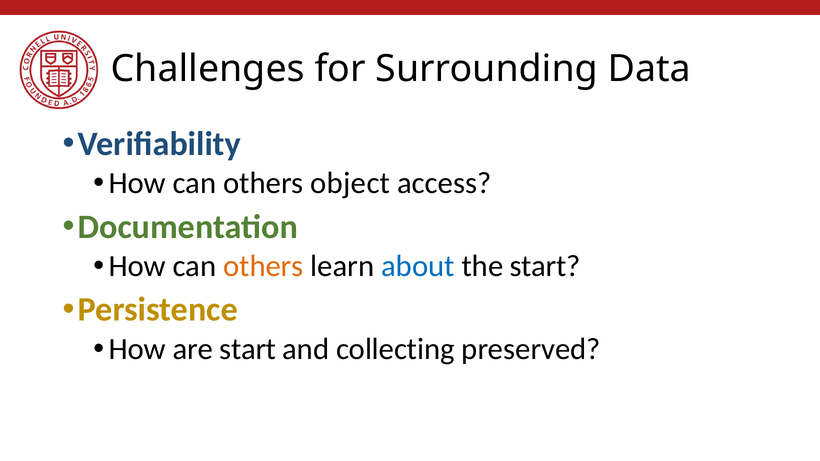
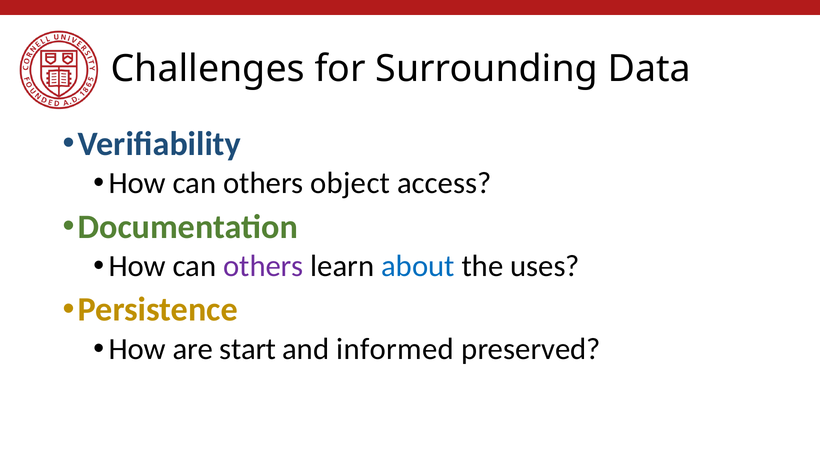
others at (263, 266) colour: orange -> purple
the start: start -> uses
collecting: collecting -> informed
